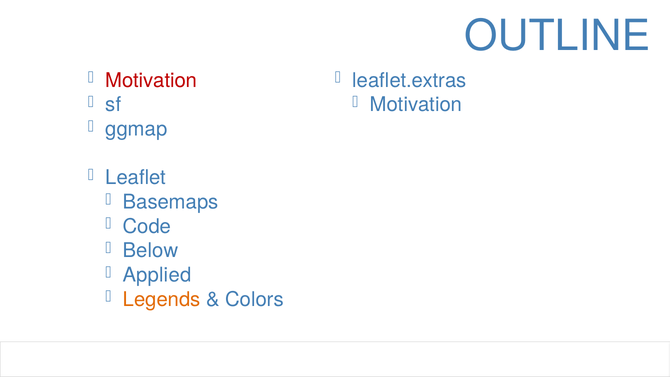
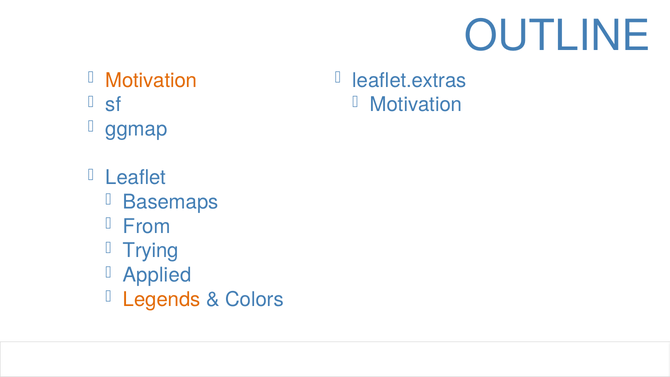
Motivation at (151, 80) colour: red -> orange
Code: Code -> From
Below: Below -> Trying
